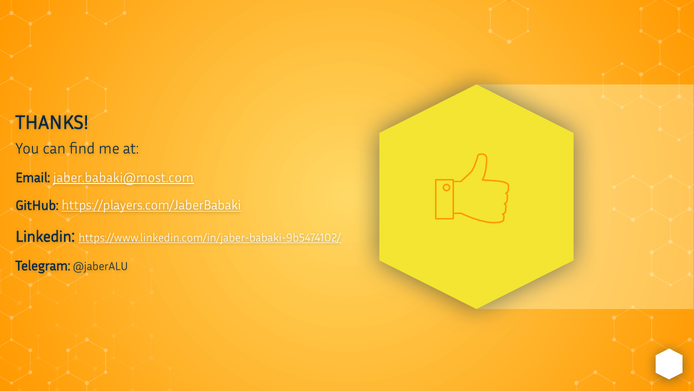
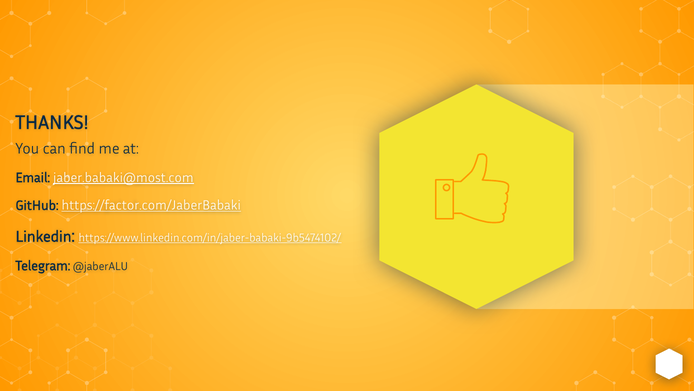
https://players.com/JaberBabaki: https://players.com/JaberBabaki -> https://factor.com/JaberBabaki
